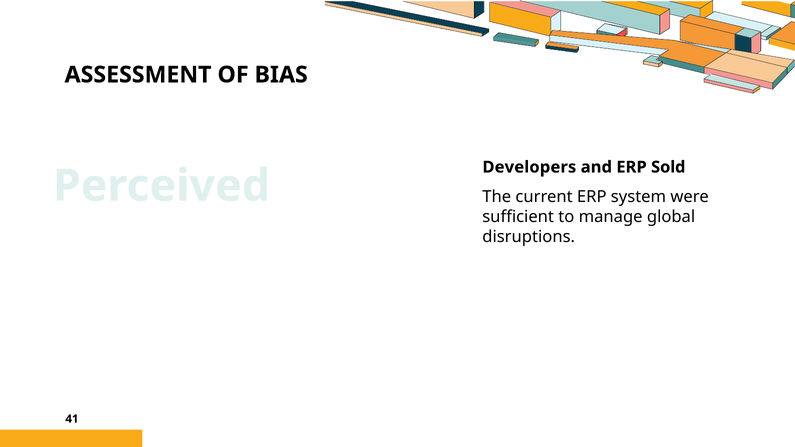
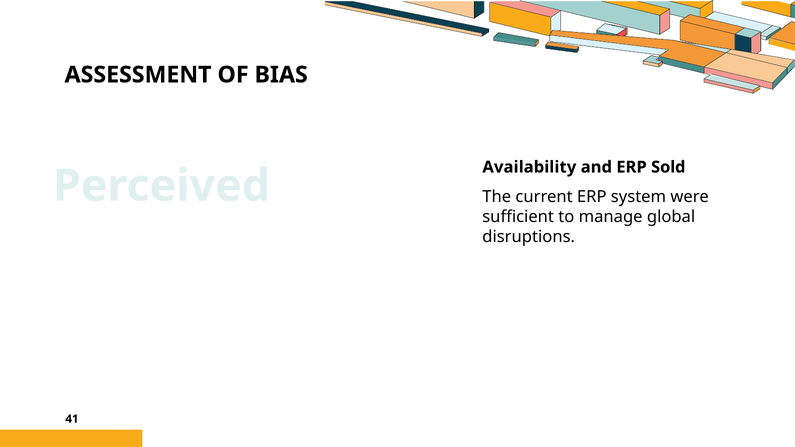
Developers: Developers -> Availability
